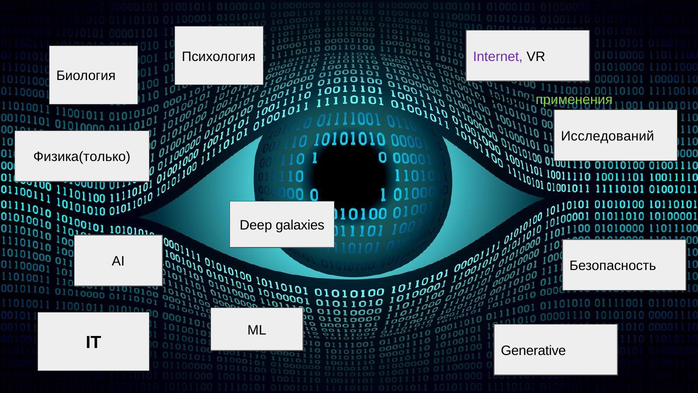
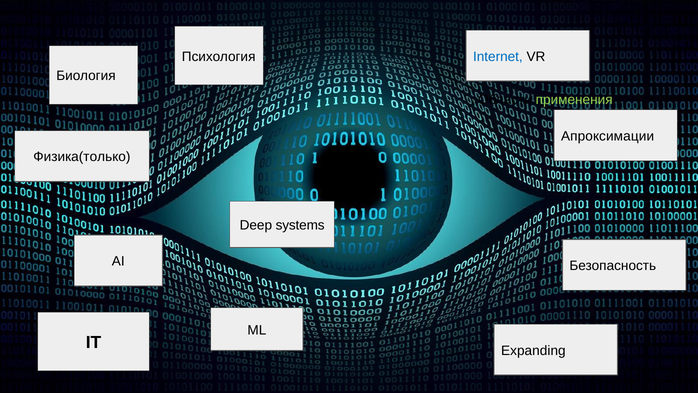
Internet colour: purple -> blue
Исследований: Исследований -> Апроксимации
galaxies: galaxies -> systems
Generative: Generative -> Expanding
